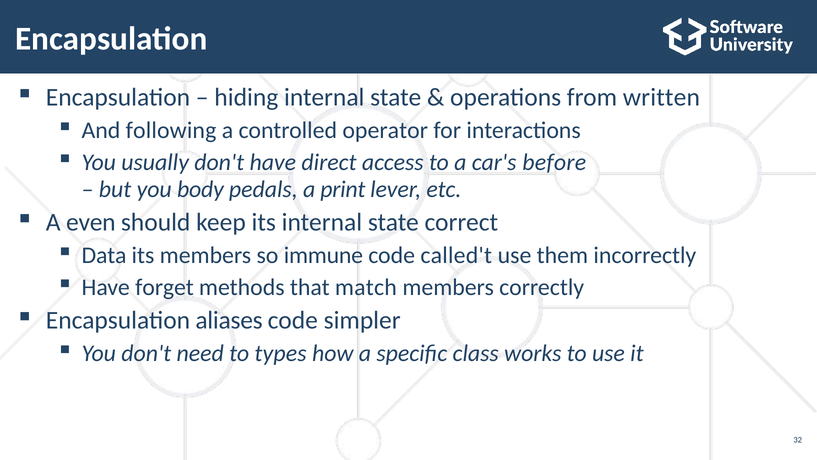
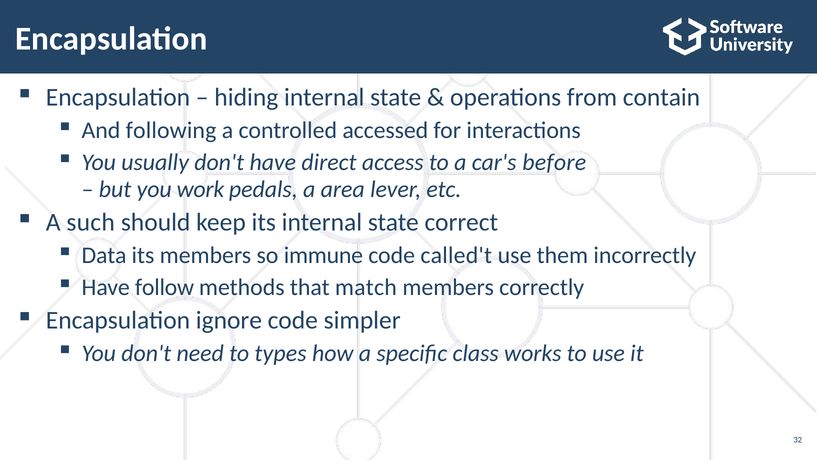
written: written -> contain
operator: operator -> accessed
body: body -> work
print: print -> area
even: even -> such
forget: forget -> follow
aliases: aliases -> ignore
